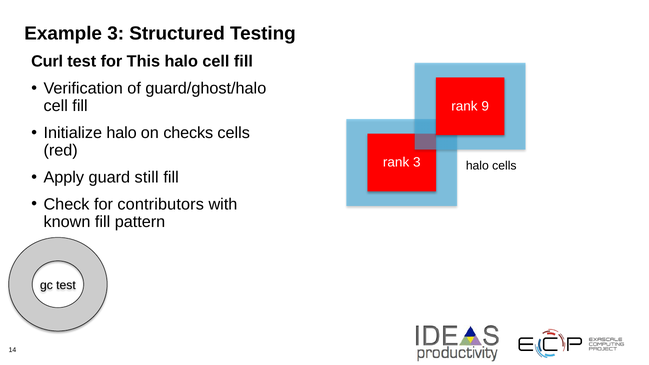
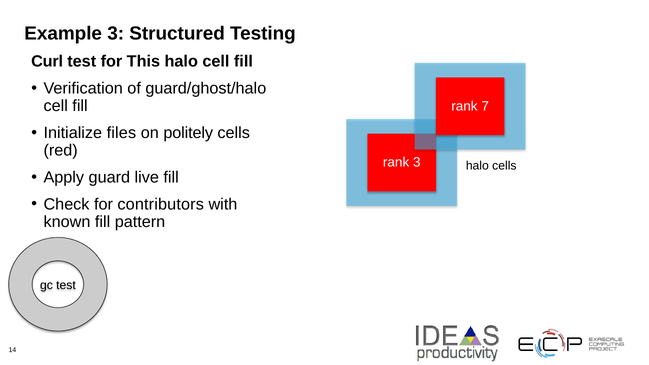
9: 9 -> 7
Initialize halo: halo -> files
checks: checks -> politely
still: still -> live
